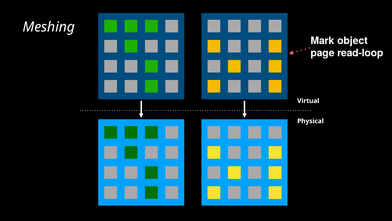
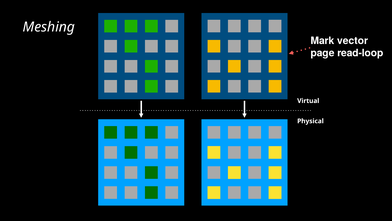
object: object -> vector
